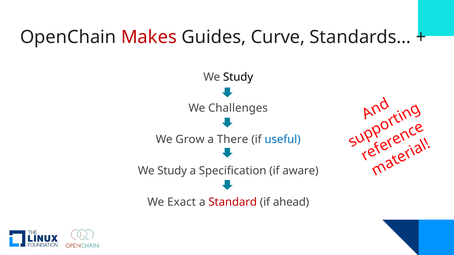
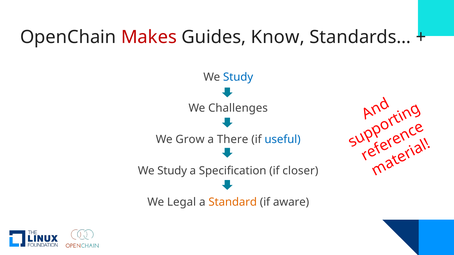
Curve: Curve -> Know
Study at (238, 77) colour: black -> blue
aware: aware -> closer
Exact: Exact -> Legal
Standard colour: red -> orange
ahead: ahead -> aware
